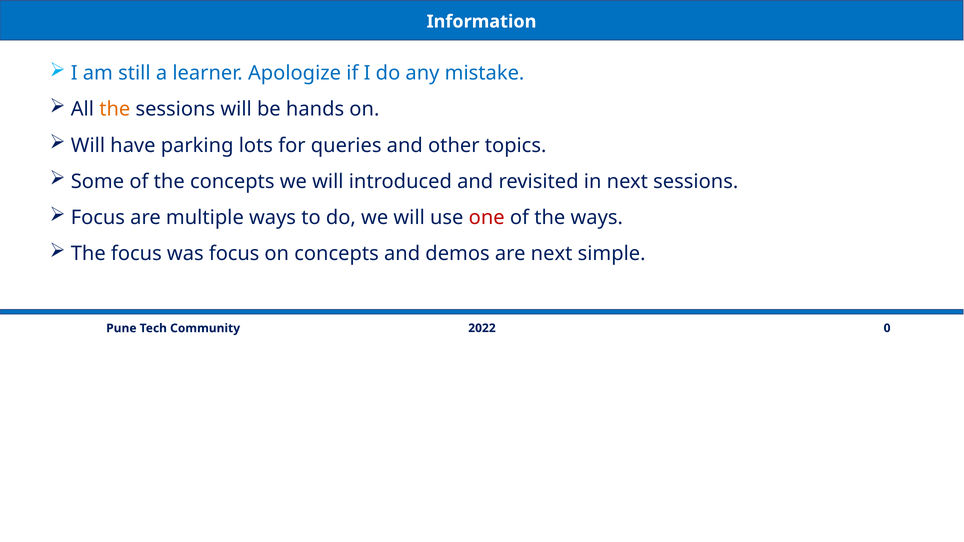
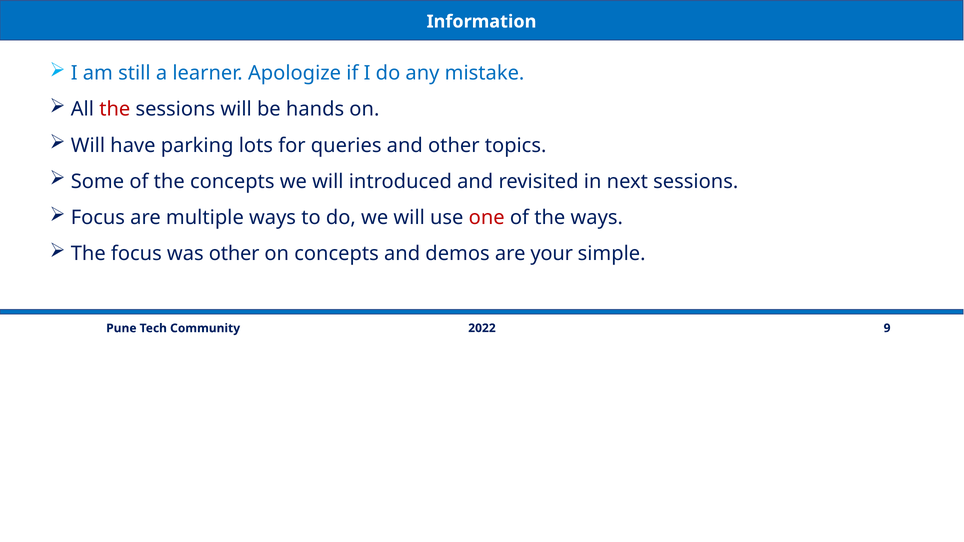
the at (115, 109) colour: orange -> red
was focus: focus -> other
are next: next -> your
0: 0 -> 9
